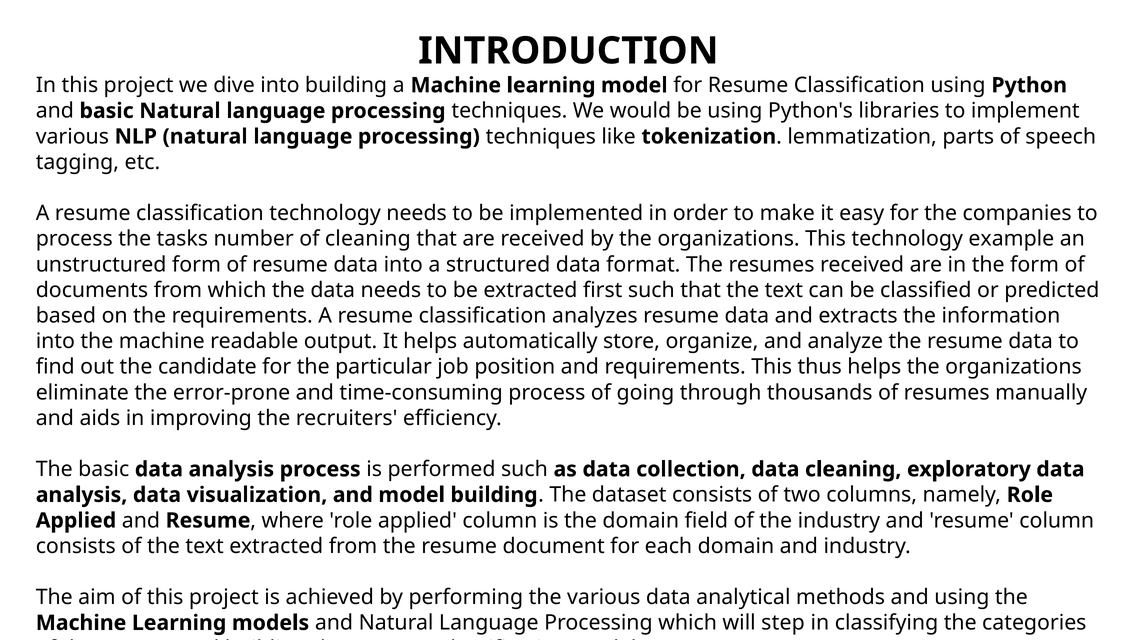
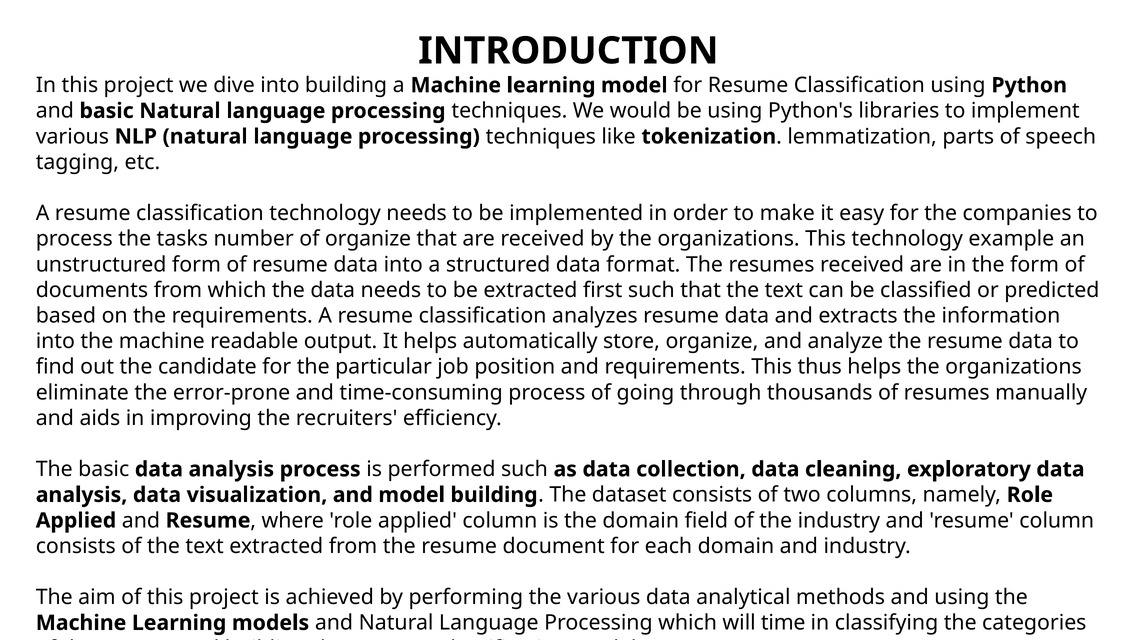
of cleaning: cleaning -> organize
step: step -> time
